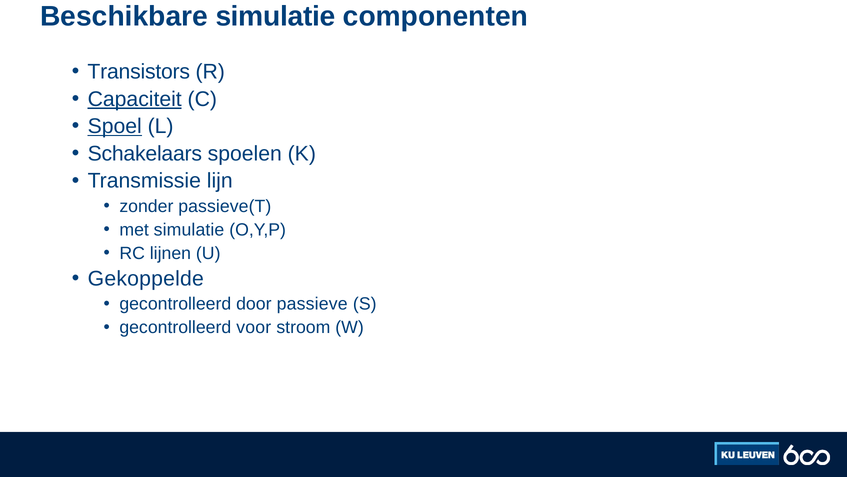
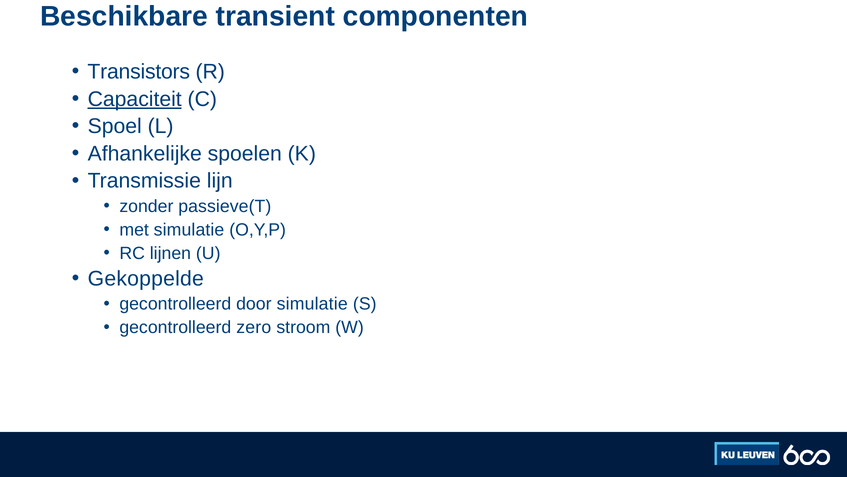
Beschikbare simulatie: simulatie -> transient
Spoel underline: present -> none
Schakelaars: Schakelaars -> Afhankelijke
door passieve: passieve -> simulatie
voor: voor -> zero
